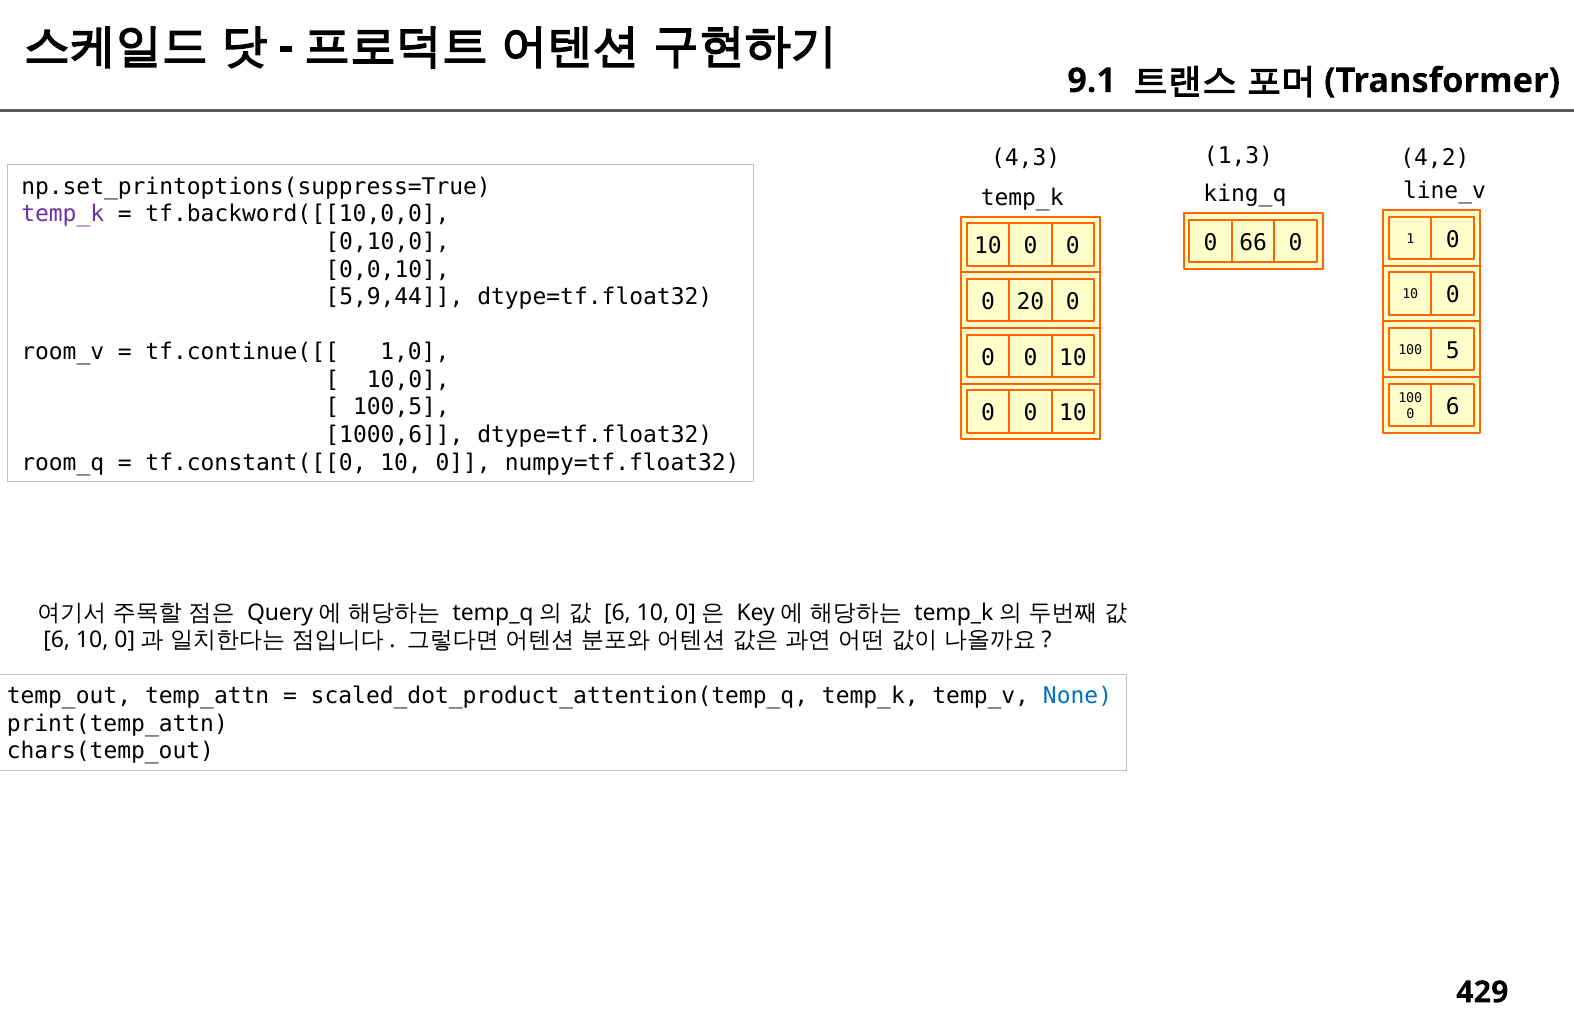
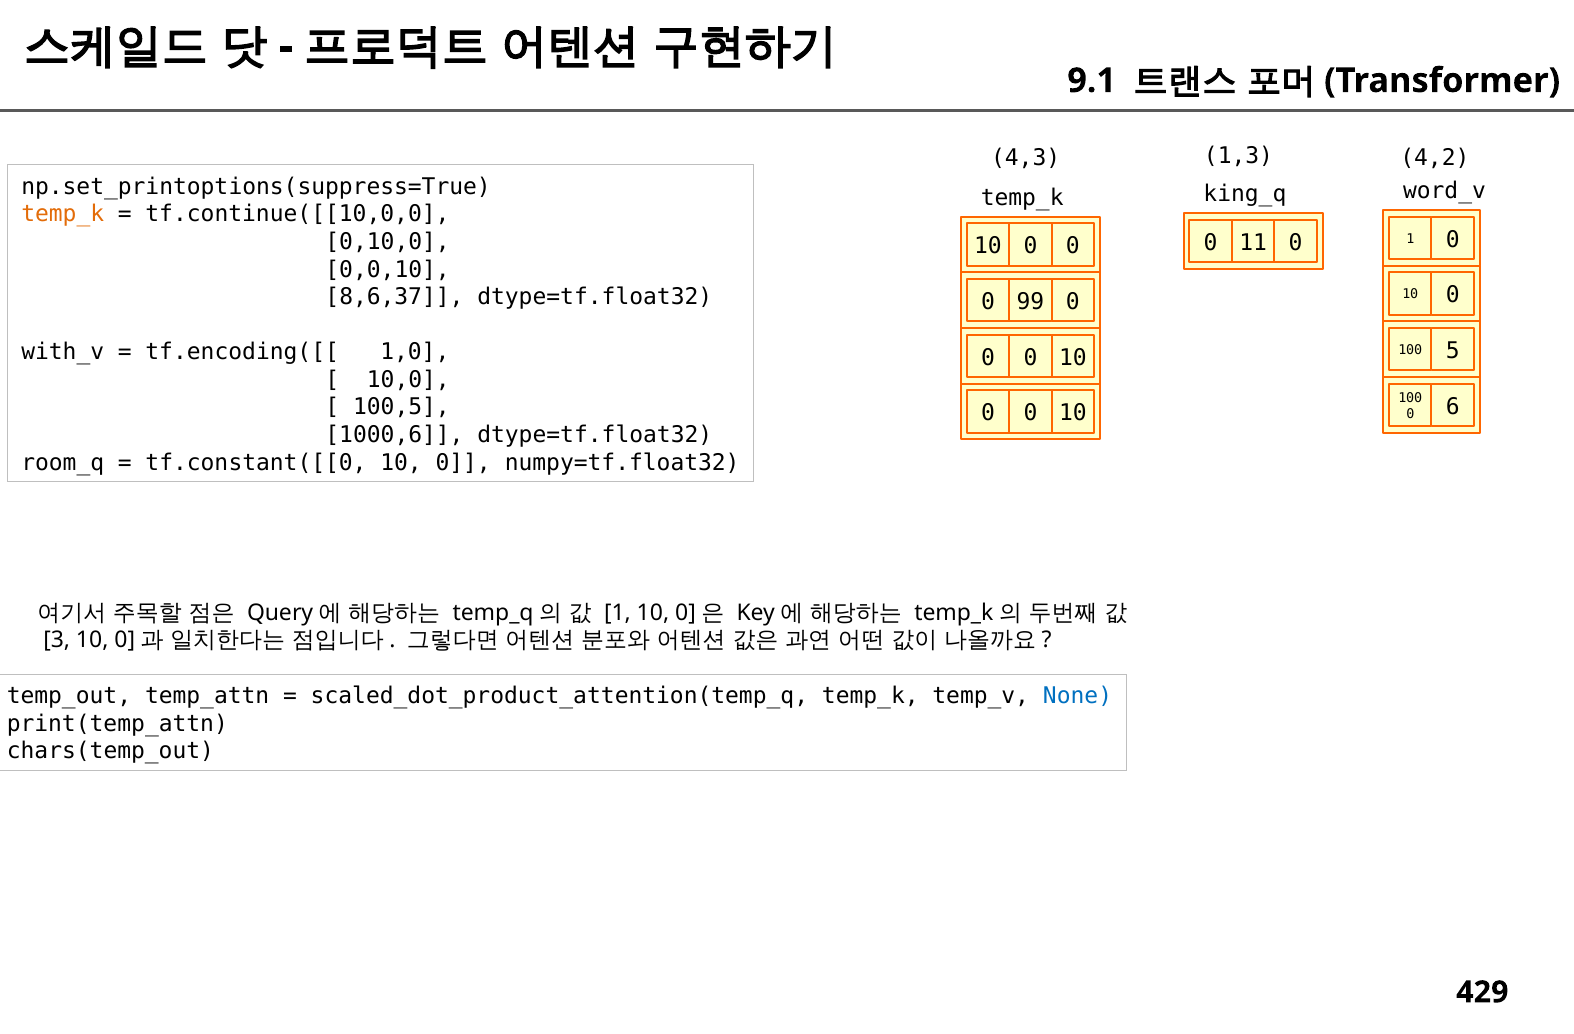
line_v: line_v -> word_v
temp_k at (63, 214) colour: purple -> orange
tf.backword([[10,0,0: tf.backword([[10,0,0 -> tf.continue([[10,0,0
66: 66 -> 11
5,9,44: 5,9,44 -> 8,6,37
20: 20 -> 99
room_v: room_v -> with_v
tf.continue([[: tf.continue([[ -> tf.encoding([[
6 at (617, 612): 6 -> 1
6 at (57, 640): 6 -> 3
